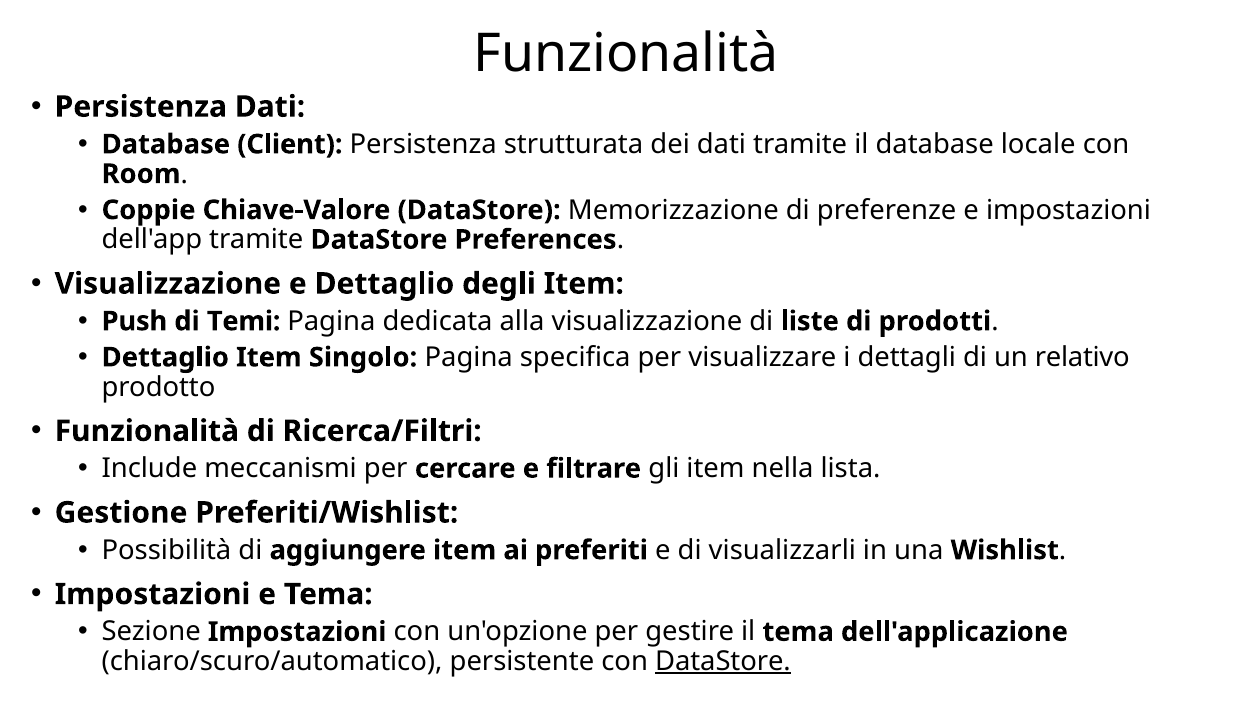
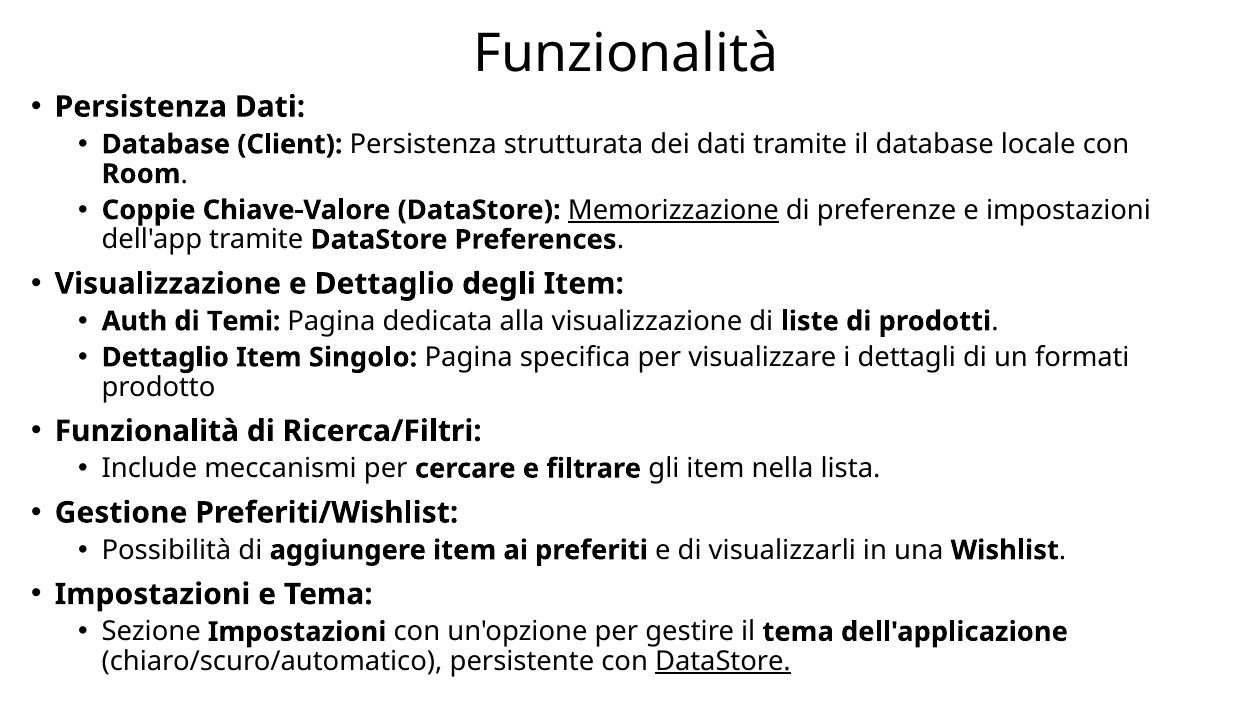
Memorizzazione underline: none -> present
Push: Push -> Auth
relativo: relativo -> formati
